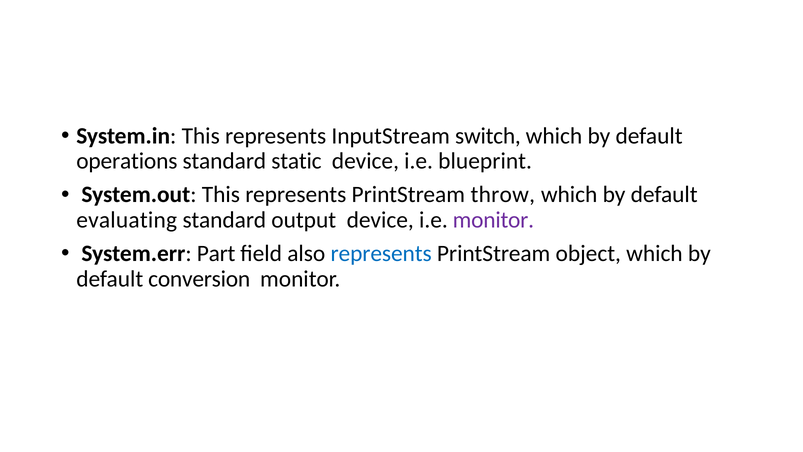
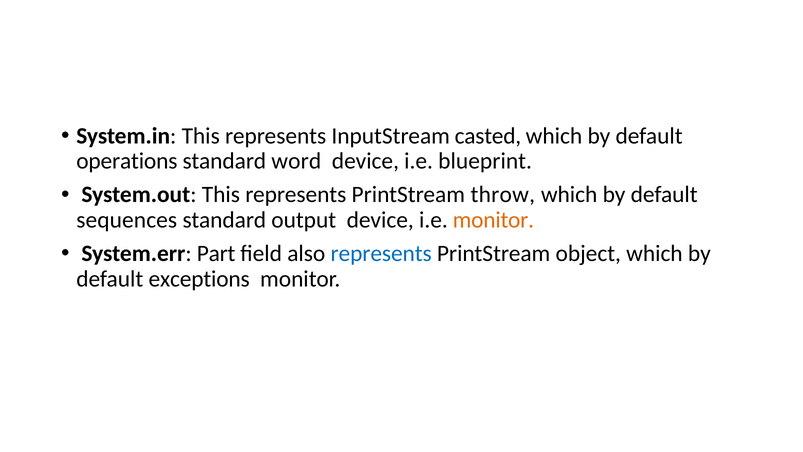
switch: switch -> casted
static: static -> word
evaluating: evaluating -> sequences
monitor at (493, 220) colour: purple -> orange
conversion: conversion -> exceptions
